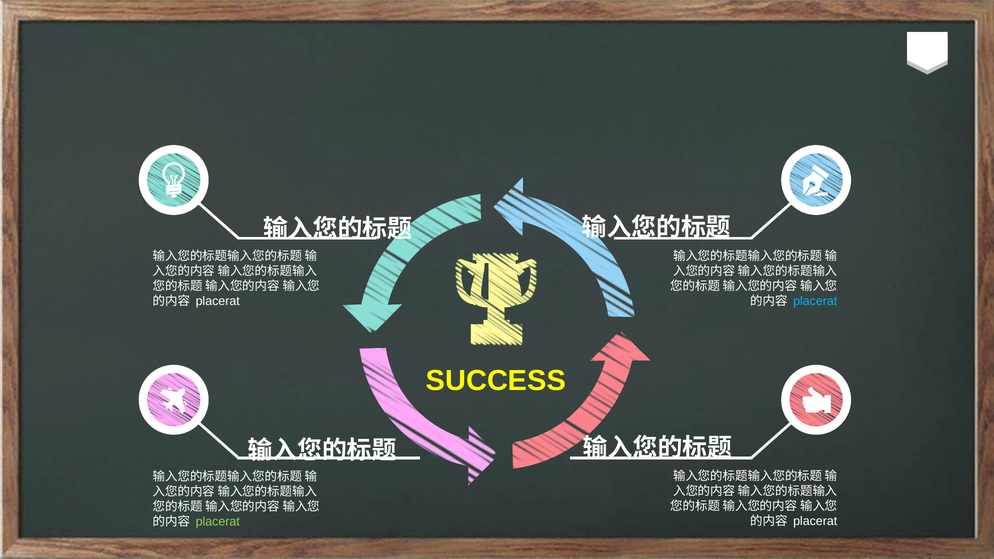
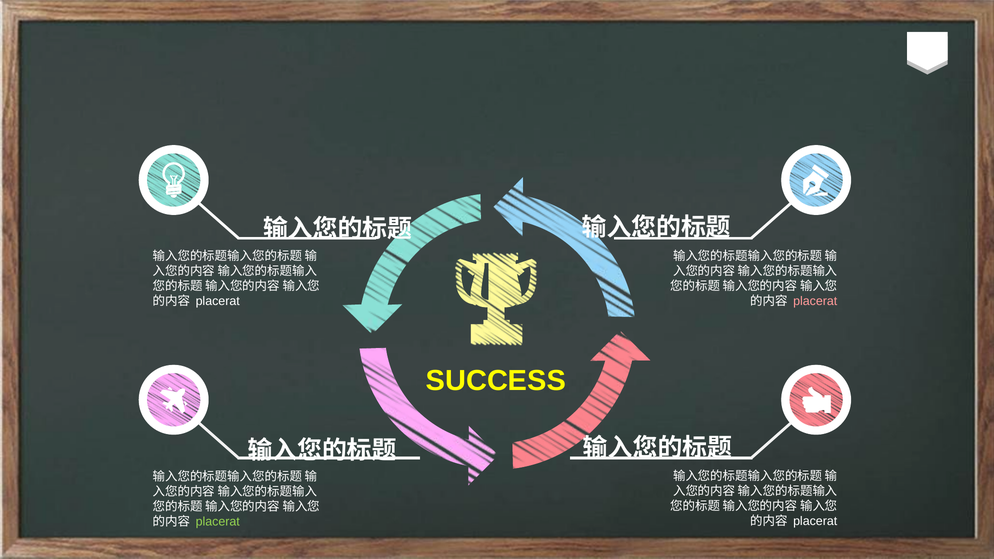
placerat at (815, 301) colour: light blue -> pink
